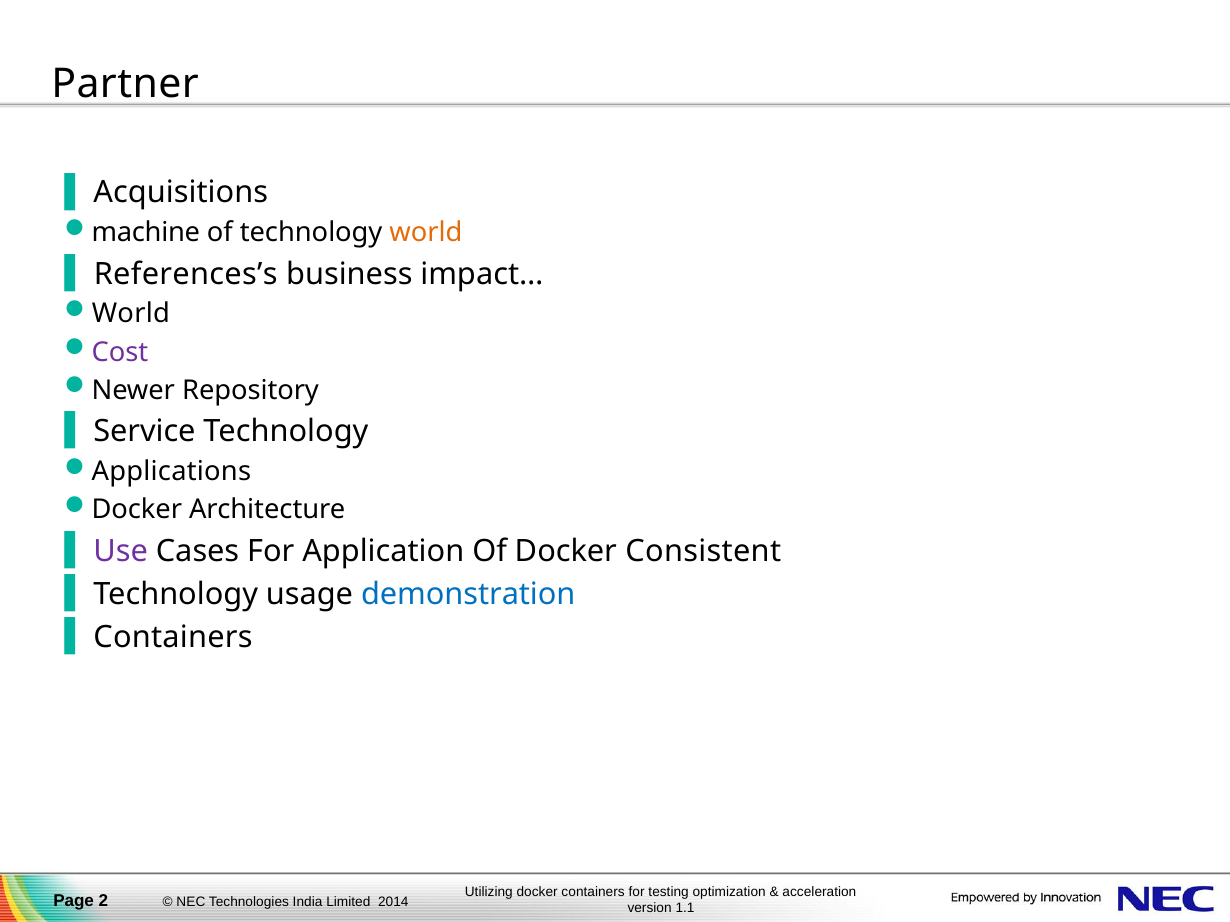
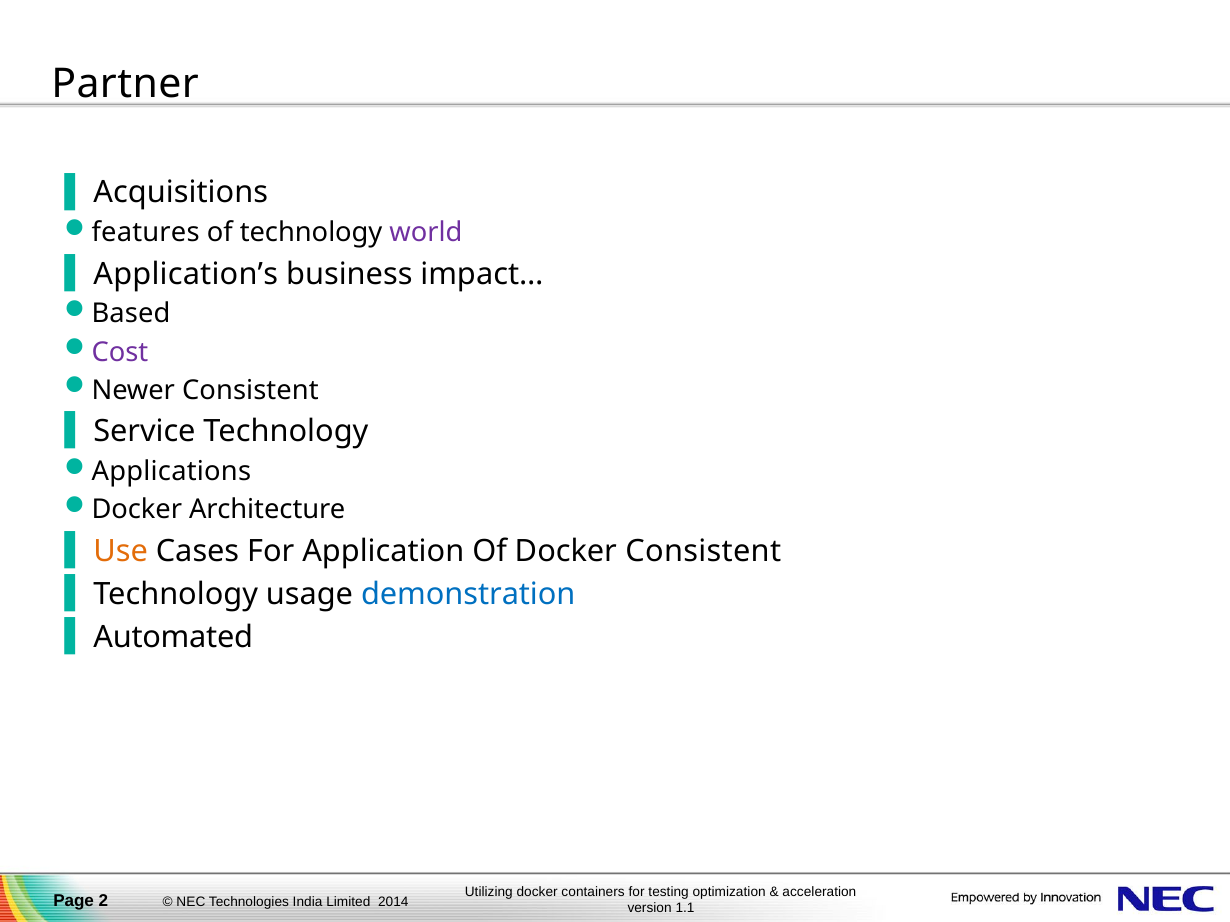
machine: machine -> features
world at (426, 233) colour: orange -> purple
References’s: References’s -> Application’s
World at (131, 314): World -> Based
Newer Repository: Repository -> Consistent
Use colour: purple -> orange
Containers at (173, 637): Containers -> Automated
